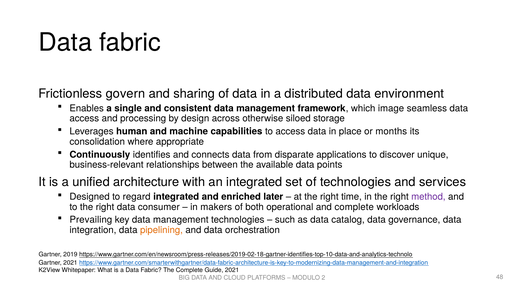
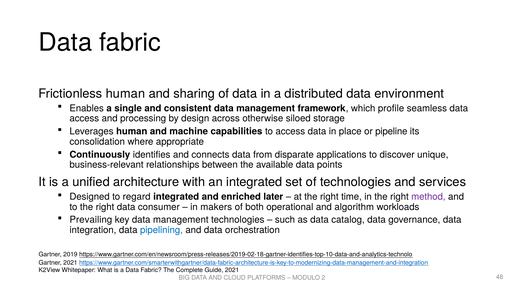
Frictionless govern: govern -> human
image: image -> profile
months: months -> pipeline
and complete: complete -> algorithm
pipelining colour: orange -> blue
